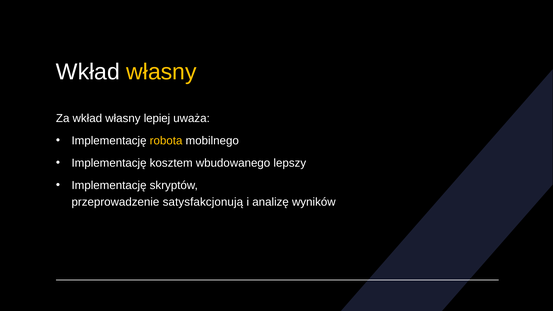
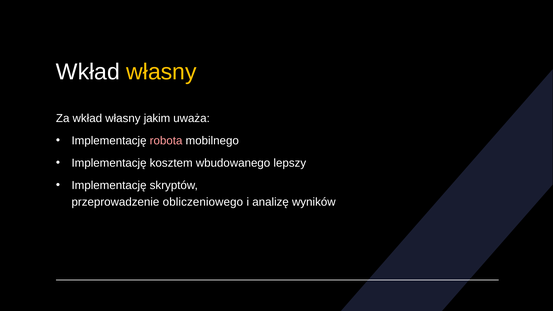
lepiej: lepiej -> jakim
robota colour: yellow -> pink
satysfakcjonują: satysfakcjonują -> obliczeniowego
